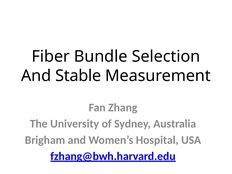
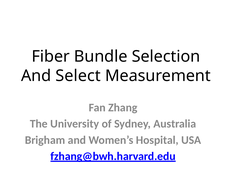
Stable: Stable -> Select
